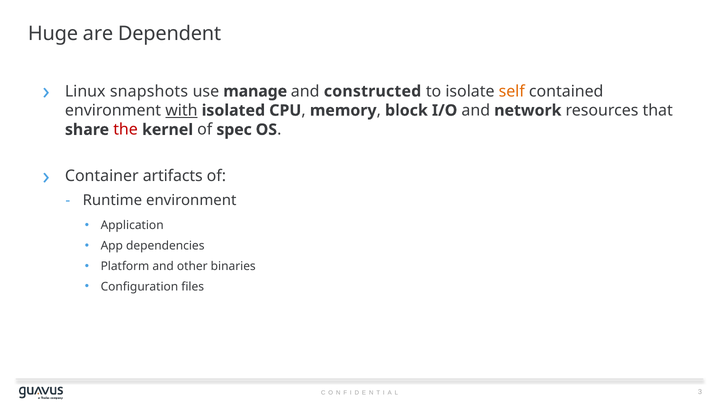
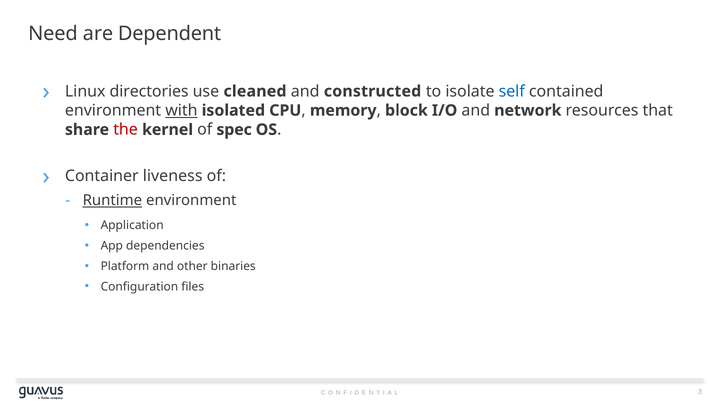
Huge: Huge -> Need
snapshots: snapshots -> directories
manage: manage -> cleaned
self colour: orange -> blue
artifacts: artifacts -> liveness
Runtime underline: none -> present
